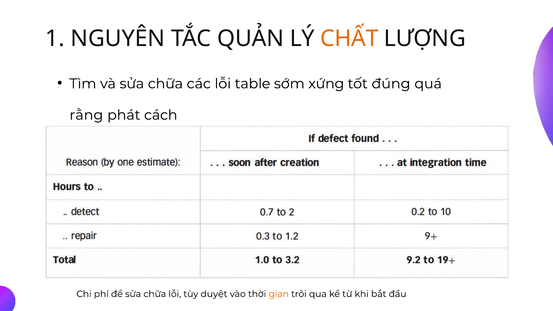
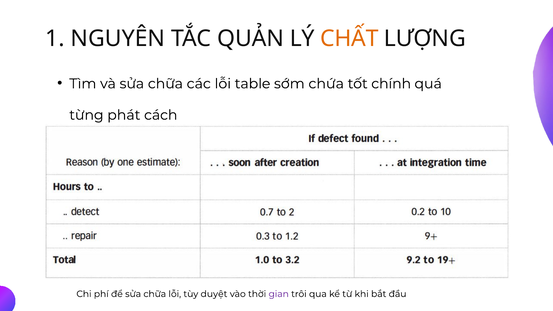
xứng: xứng -> chứa
đúng: đúng -> chính
rằng: rằng -> từng
gian colour: orange -> purple
